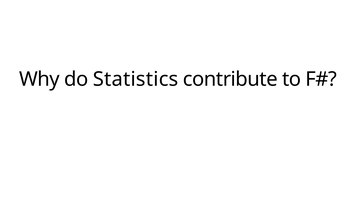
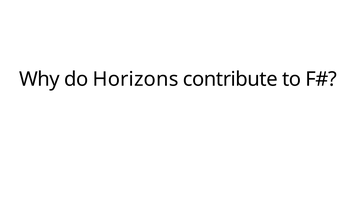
Statistics: Statistics -> Horizons
